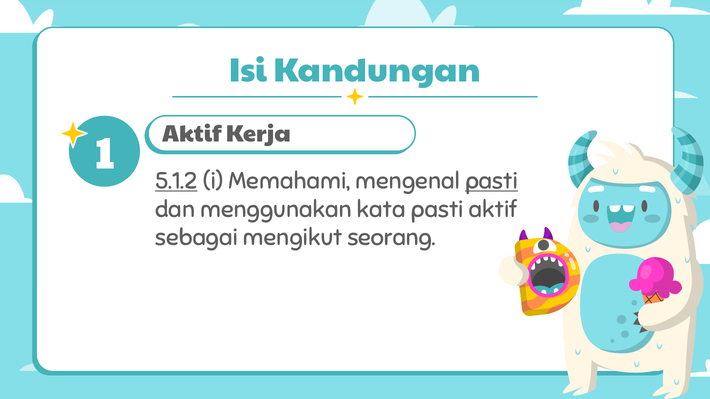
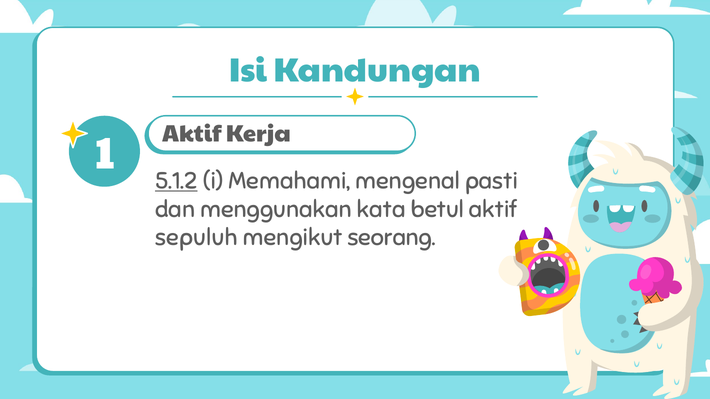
pasti at (492, 181) underline: present -> none
kata pasti: pasti -> betul
sebagai: sebagai -> sepuluh
